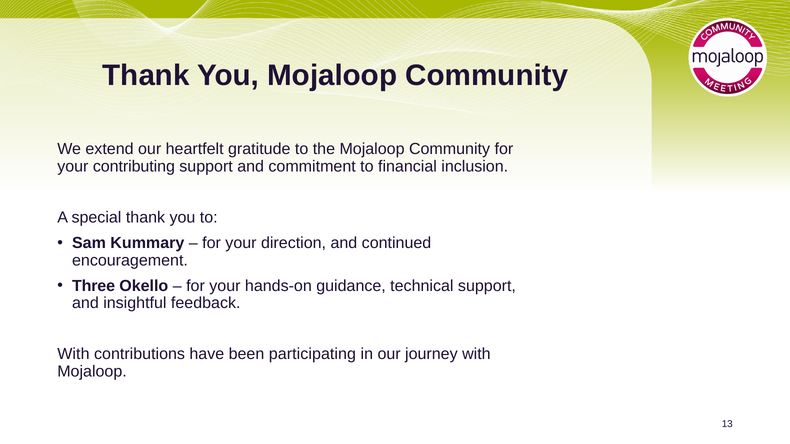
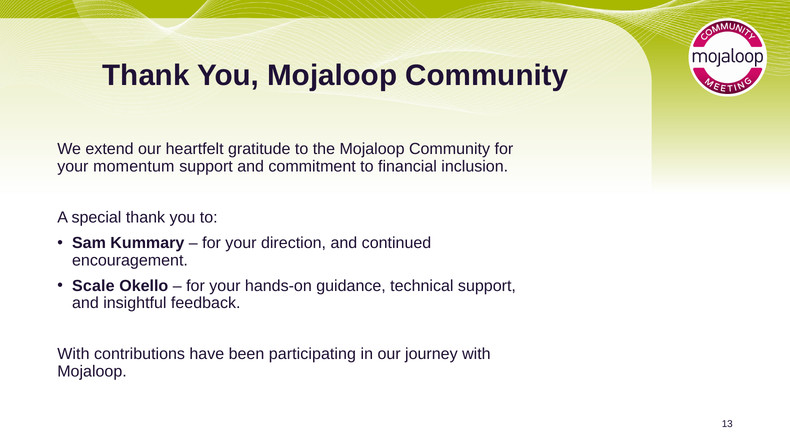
contributing: contributing -> momentum
Three: Three -> Scale
